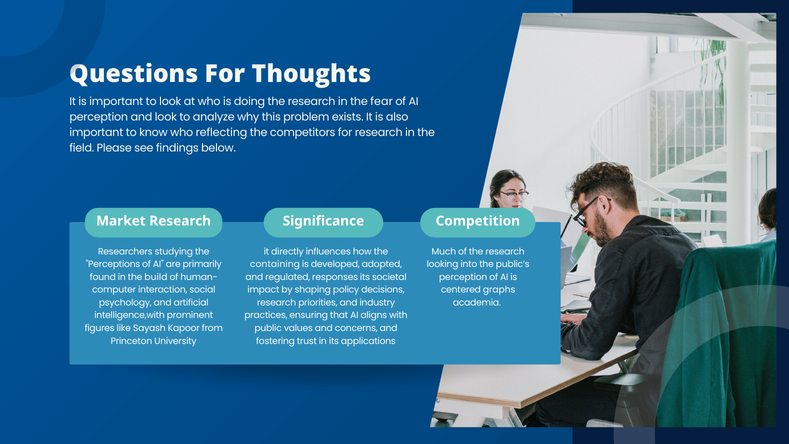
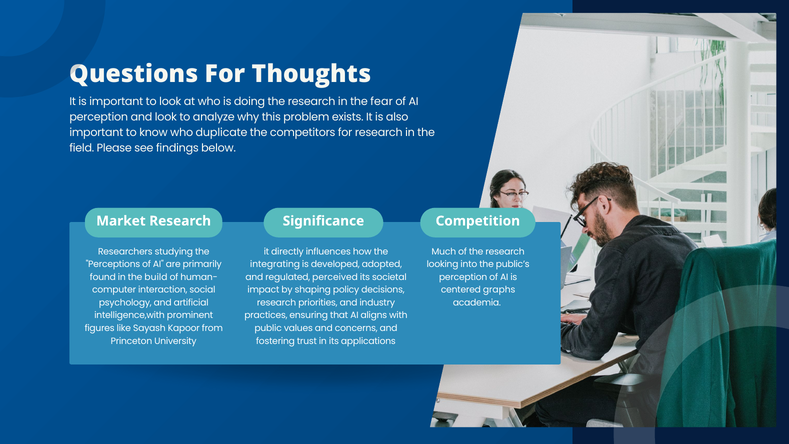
reflecting: reflecting -> duplicate
containing: containing -> integrating
responses: responses -> perceived
